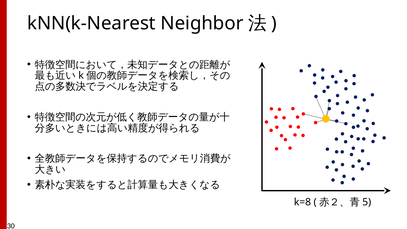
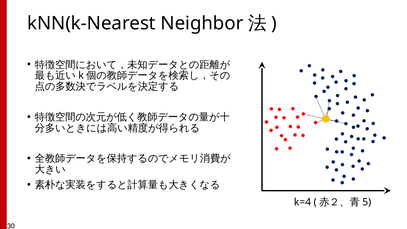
k=8: k=8 -> k=4
